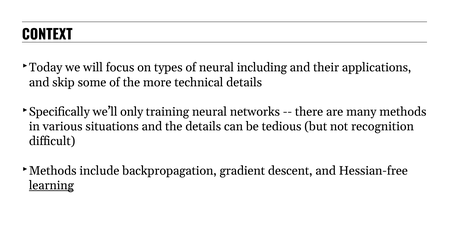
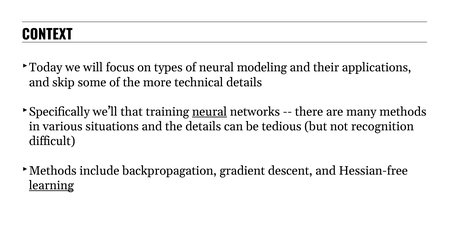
including: including -> modeling
only: only -> that
neural at (210, 112) underline: none -> present
